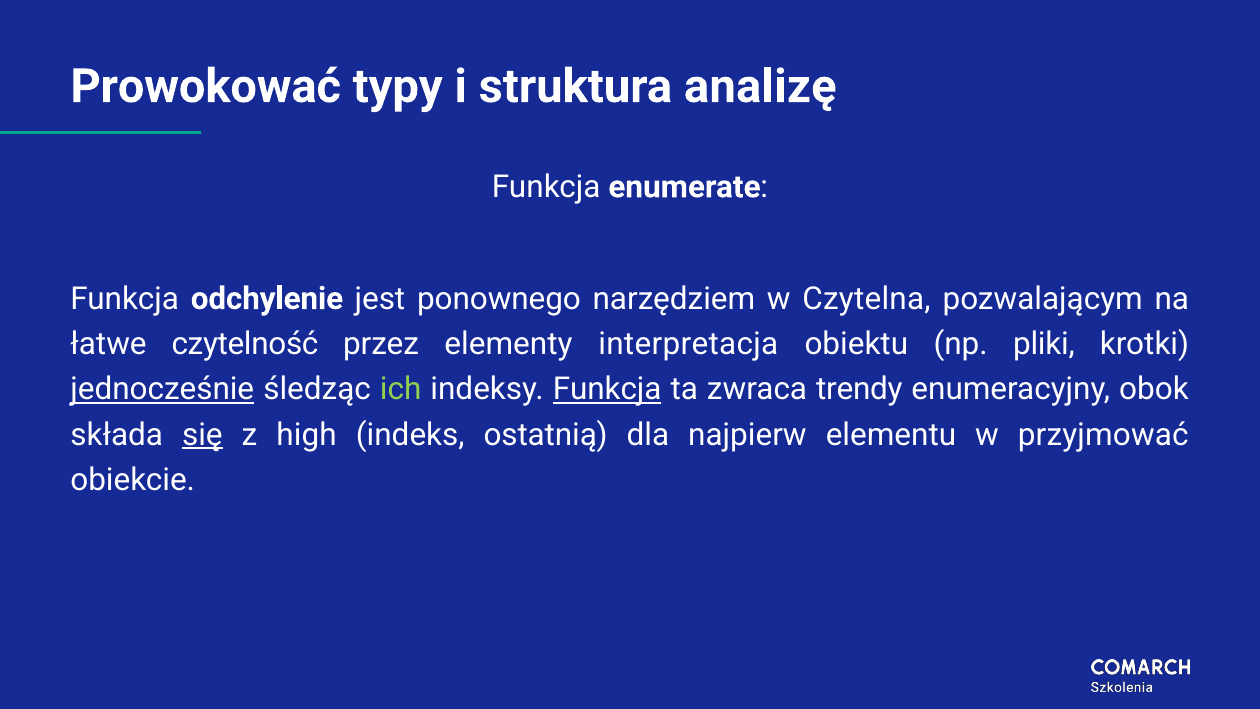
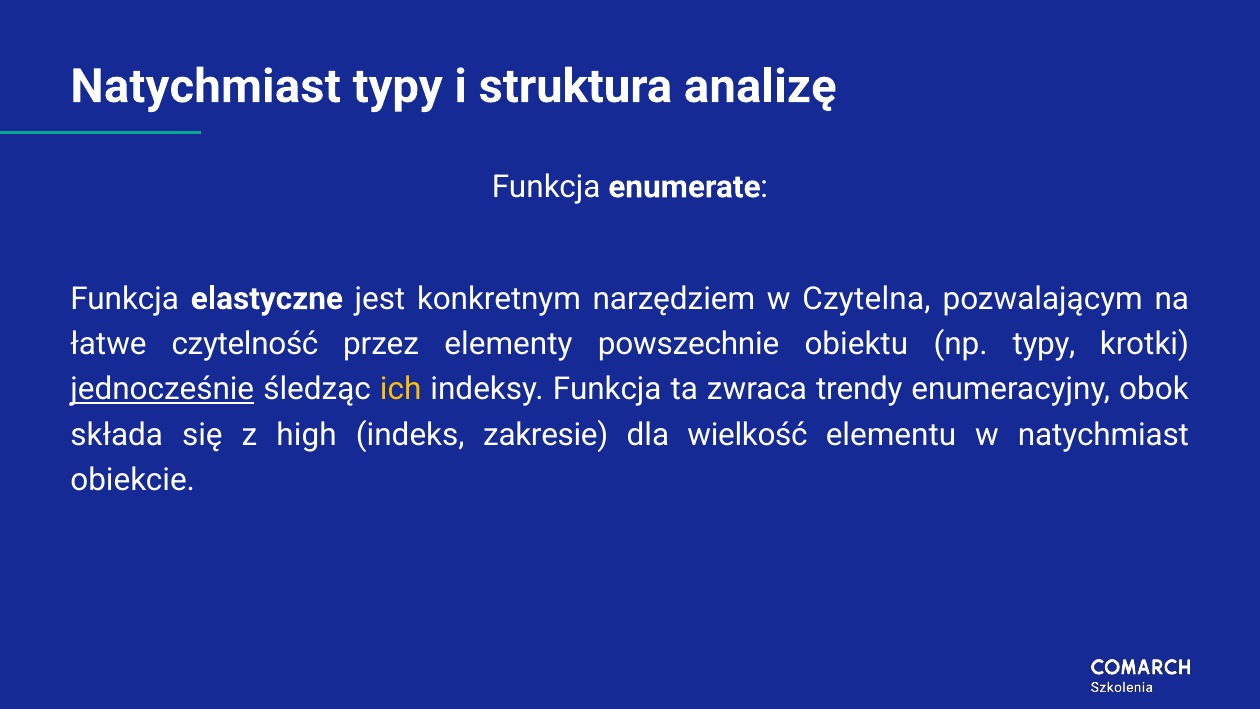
Prowokować at (206, 86): Prowokować -> Natychmiast
odchylenie: odchylenie -> elastyczne
ponownego: ponownego -> konkretnym
interpretacja: interpretacja -> powszechnie
np pliki: pliki -> typy
ich colour: light green -> yellow
Funkcja at (607, 389) underline: present -> none
się underline: present -> none
ostatnią: ostatnią -> zakresie
najpierw: najpierw -> wielkość
w przyjmować: przyjmować -> natychmiast
